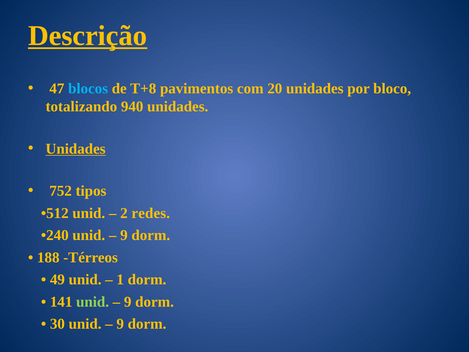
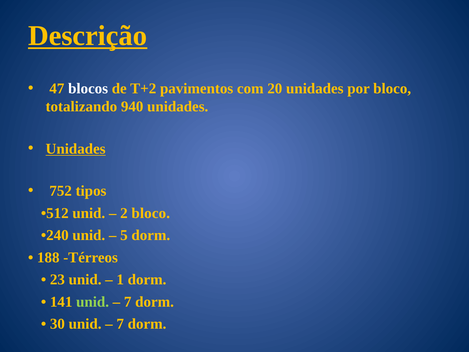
blocos colour: light blue -> white
T+8: T+8 -> T+2
2 redes: redes -> bloco
9 at (124, 235): 9 -> 5
49: 49 -> 23
9 at (128, 302): 9 -> 7
9 at (120, 324): 9 -> 7
